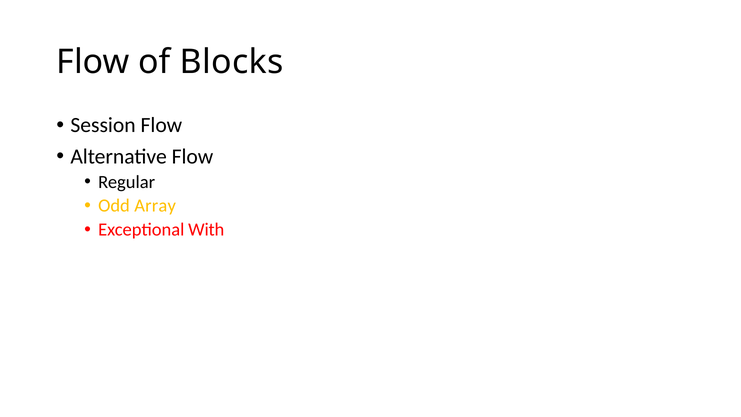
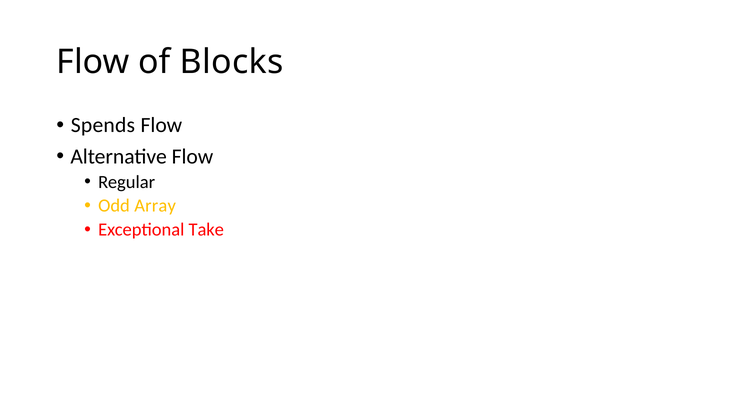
Session: Session -> Spends
With: With -> Take
